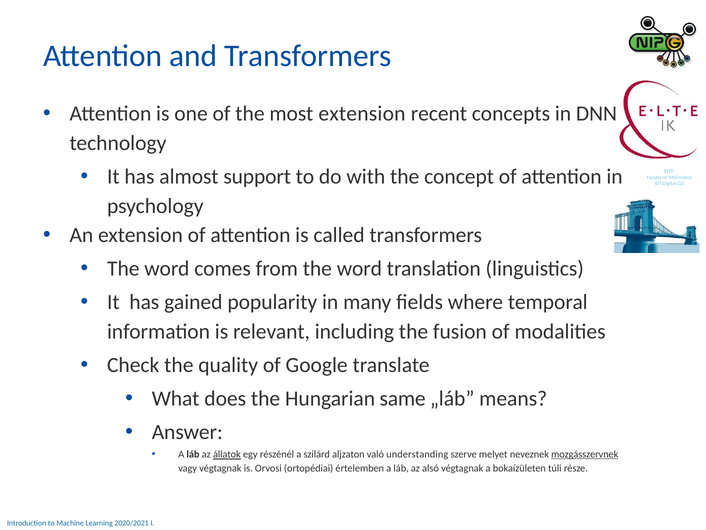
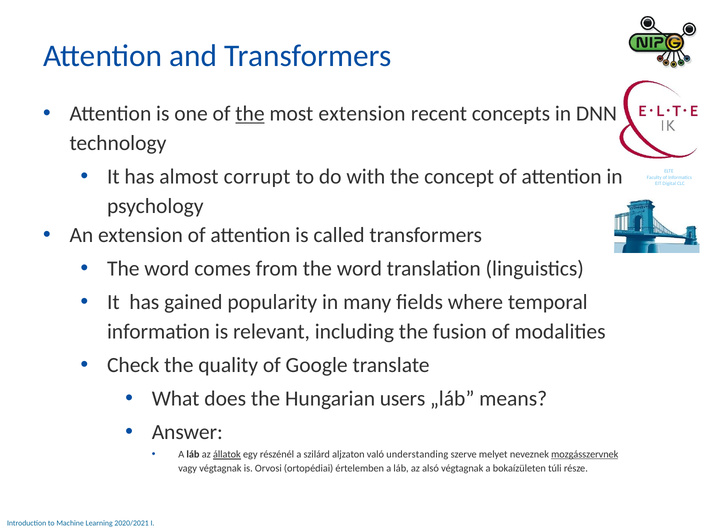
the at (250, 114) underline: none -> present
support: support -> corrupt
same: same -> users
